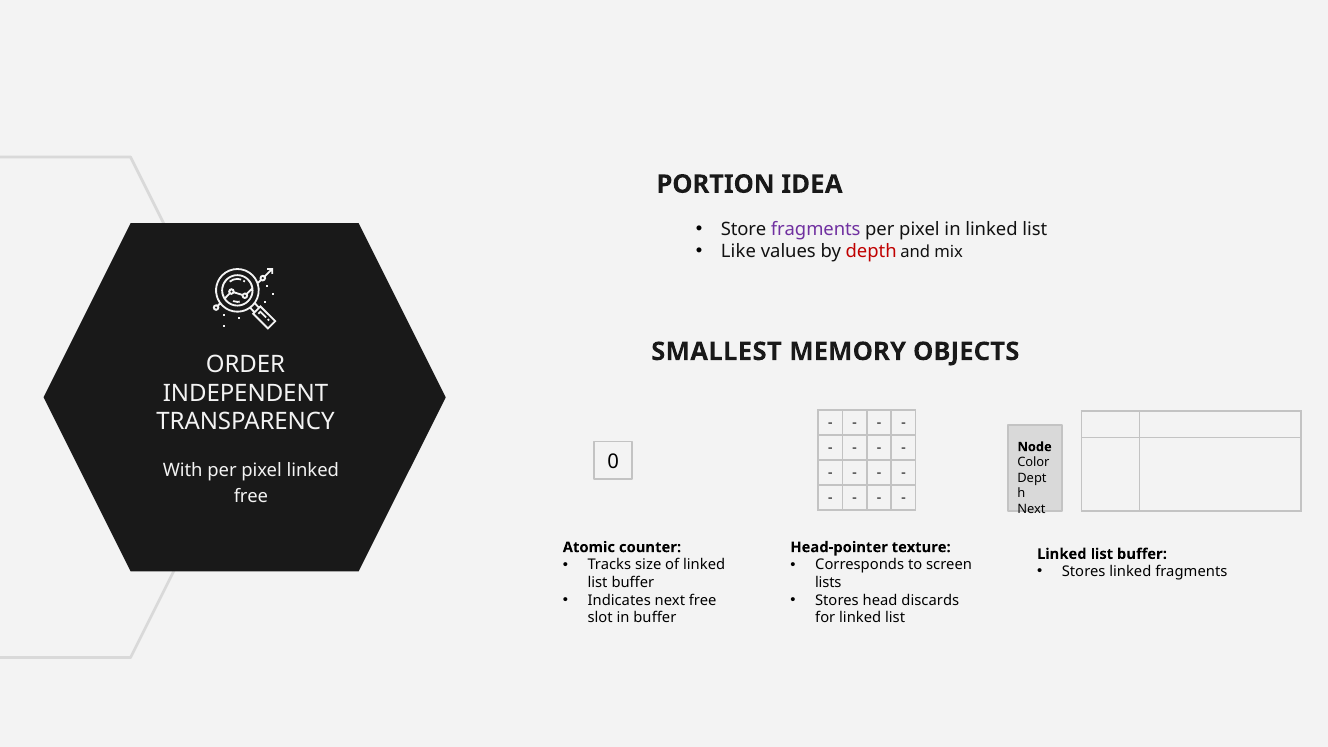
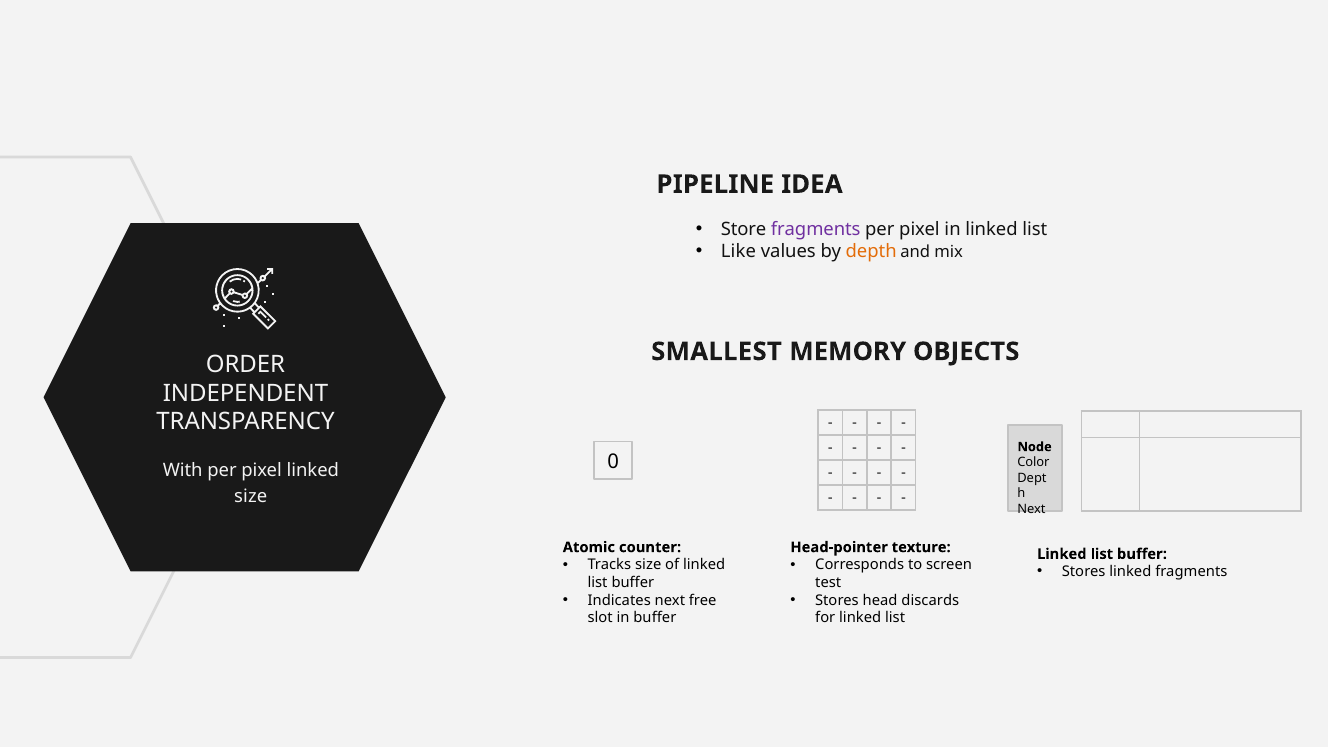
PORTION: PORTION -> PIPELINE
depth colour: red -> orange
free at (251, 496): free -> size
lists: lists -> test
